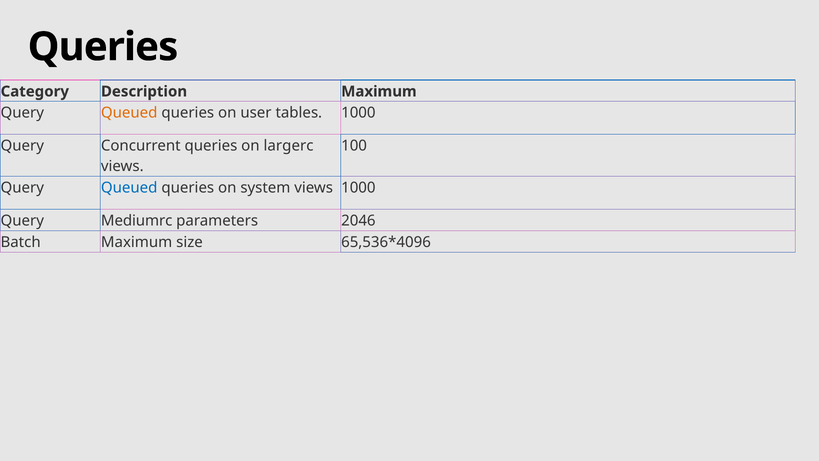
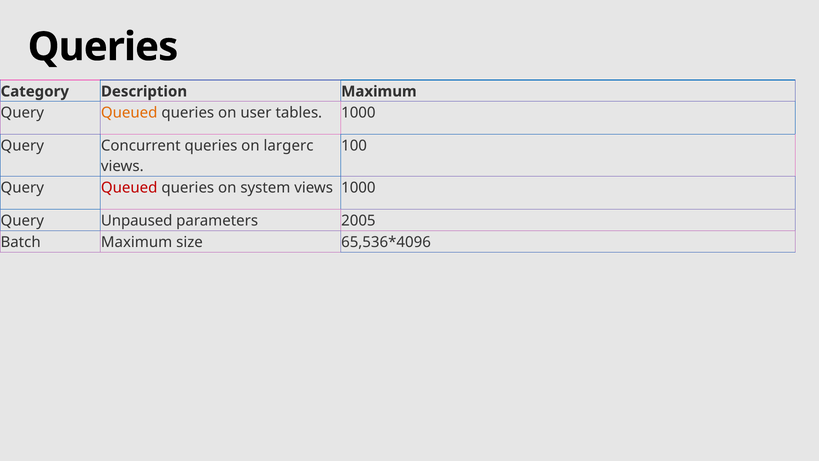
Queued at (129, 188) colour: blue -> red
Mediumrc: Mediumrc -> Unpaused
2046: 2046 -> 2005
